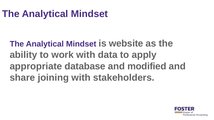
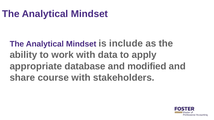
website: website -> include
joining: joining -> course
